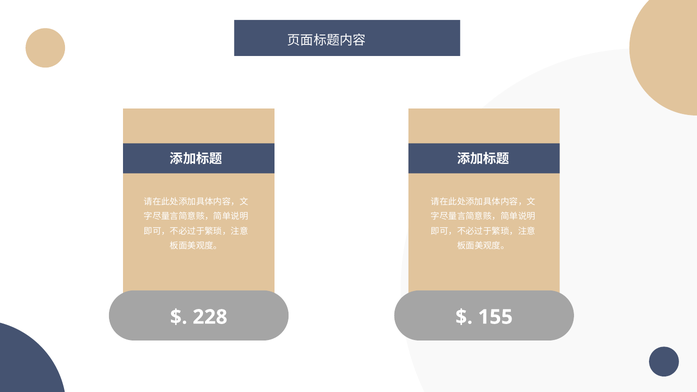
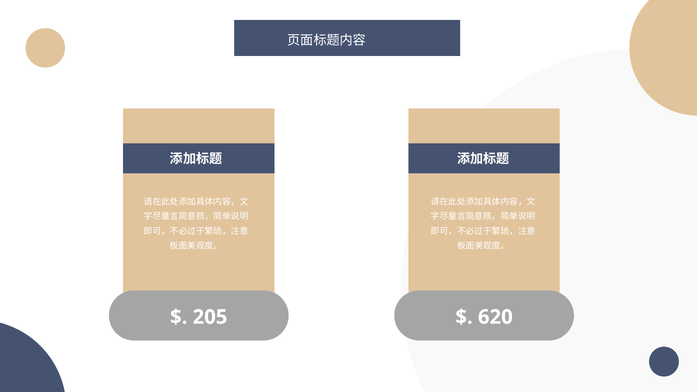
228: 228 -> 205
155: 155 -> 620
